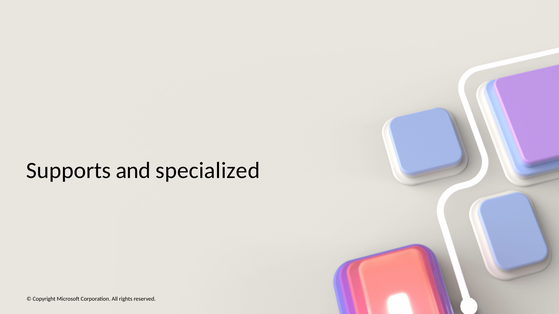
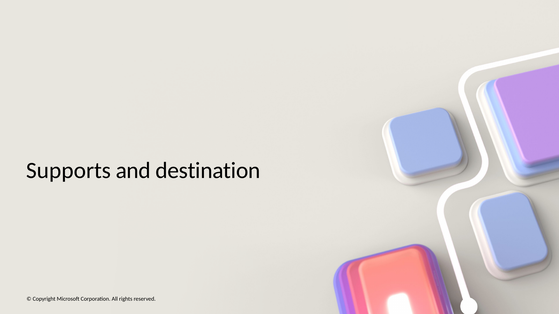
specialized: specialized -> destination
